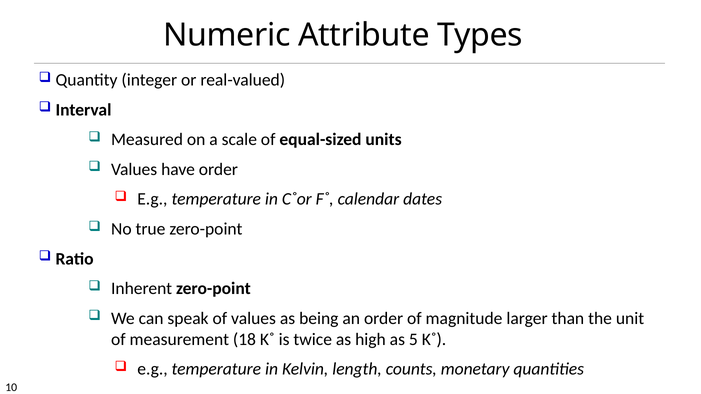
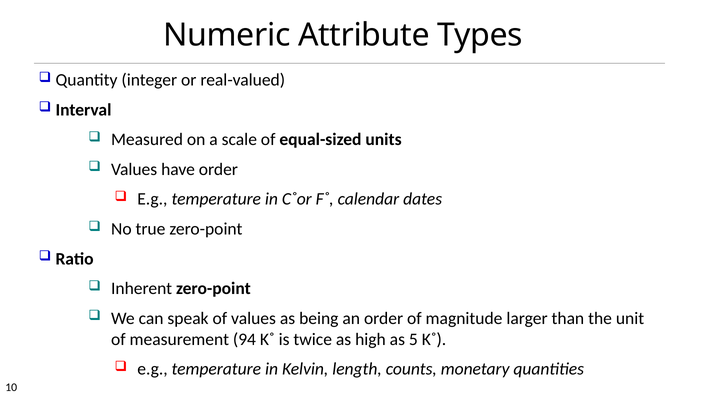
18: 18 -> 94
